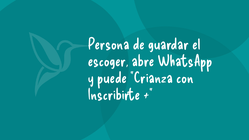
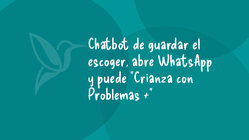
Persona: Persona -> Chatbot
Inscribirte: Inscribirte -> Problemas
